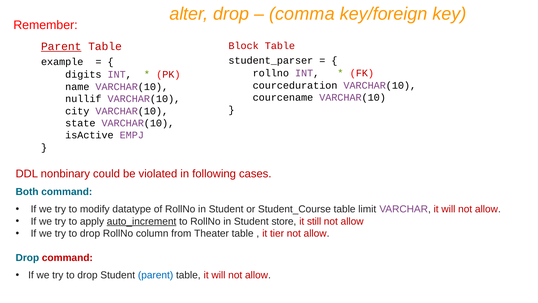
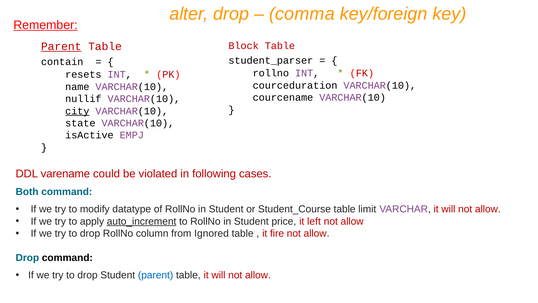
Remember underline: none -> present
example: example -> contain
digits: digits -> resets
city underline: none -> present
nonbinary: nonbinary -> varename
store: store -> price
still: still -> left
Theater: Theater -> Ignored
tier: tier -> fire
command at (67, 257) colour: red -> black
